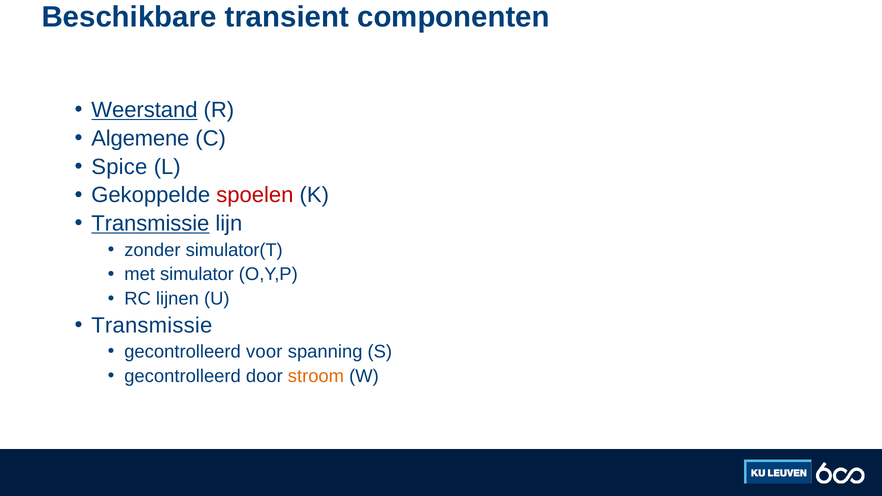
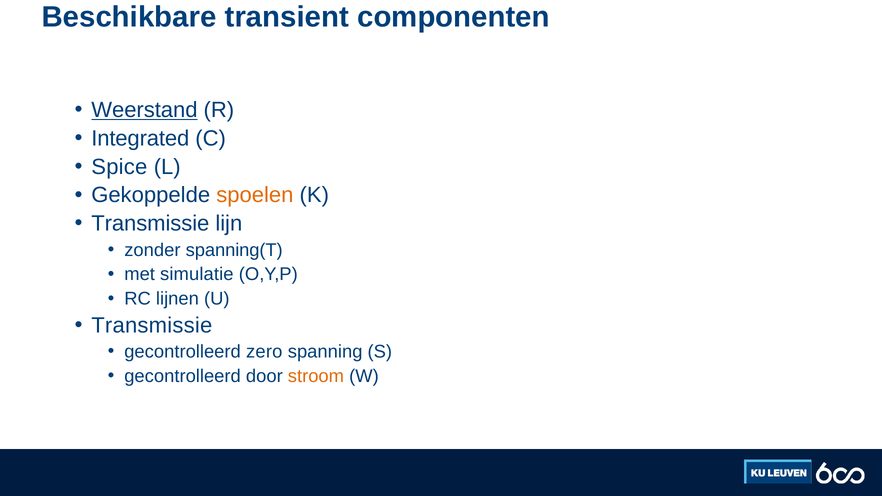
Algemene: Algemene -> Integrated
spoelen colour: red -> orange
Transmissie at (150, 224) underline: present -> none
simulator(T: simulator(T -> spanning(T
simulator: simulator -> simulatie
voor: voor -> zero
